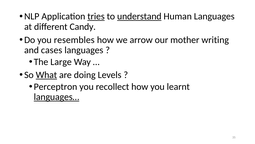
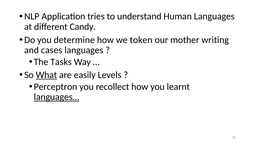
tries underline: present -> none
understand underline: present -> none
resembles: resembles -> determine
arrow: arrow -> token
Large: Large -> Tasks
doing: doing -> easily
